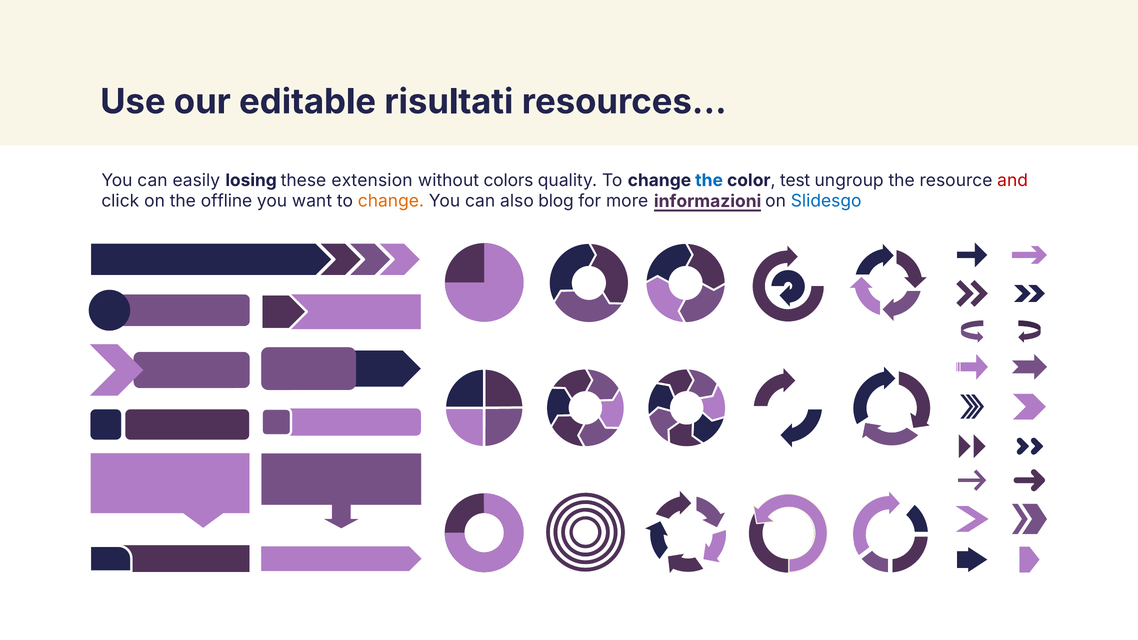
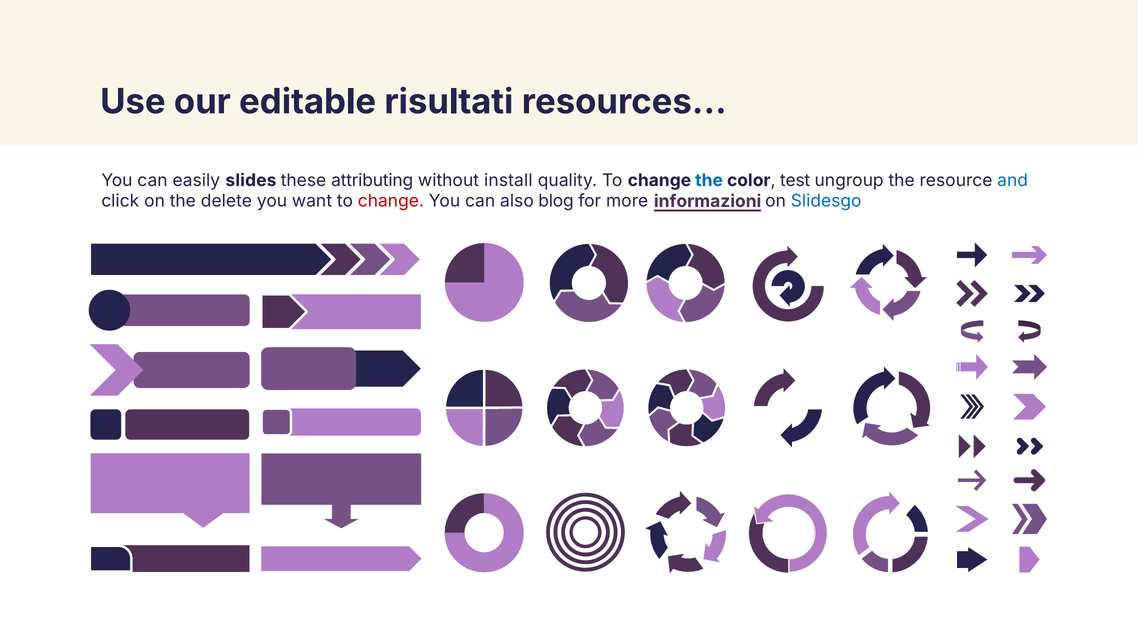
losing: losing -> slides
extension: extension -> attributing
colors: colors -> install
and colour: red -> blue
offline: offline -> delete
change at (391, 201) colour: orange -> red
